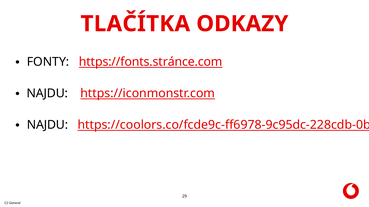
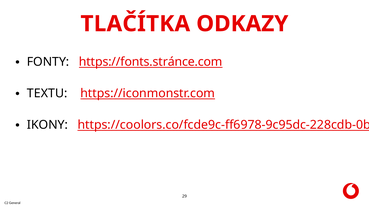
NAJDU at (47, 94): NAJDU -> TEXTU
NAJDU at (48, 125): NAJDU -> IKONY
